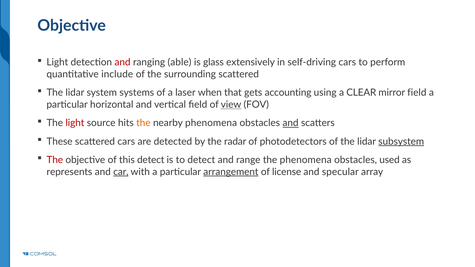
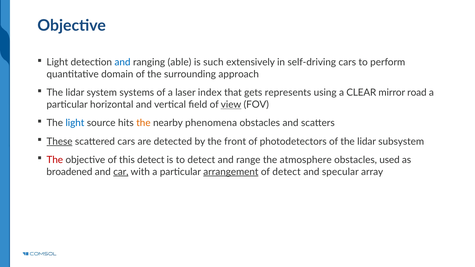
and at (123, 62) colour: red -> blue
glass: glass -> such
include: include -> domain
surrounding scattered: scattered -> approach
when: when -> index
accounting: accounting -> represents
mirror field: field -> road
light at (75, 123) colour: red -> blue
and at (291, 123) underline: present -> none
These underline: none -> present
radar: radar -> front
subsystem underline: present -> none
the phenomena: phenomena -> atmosphere
represents: represents -> broadened
of license: license -> detect
